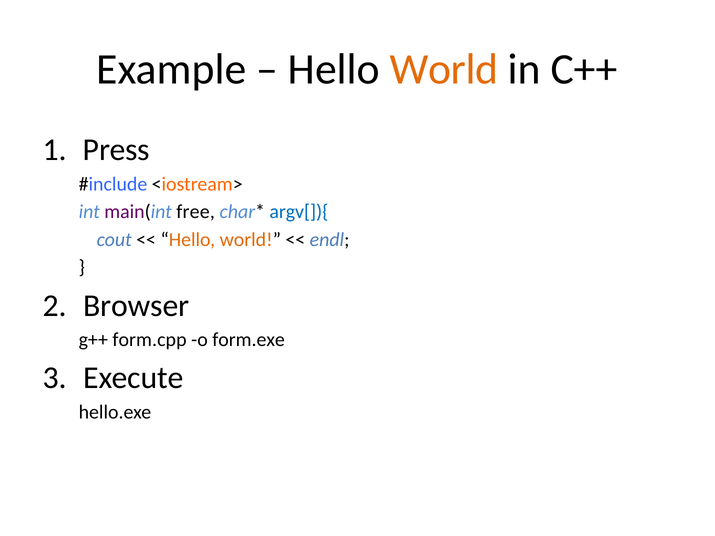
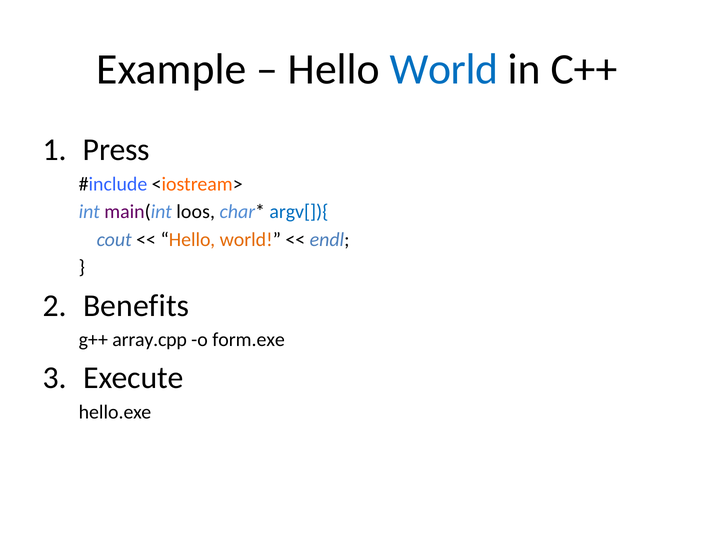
World at (444, 69) colour: orange -> blue
free: free -> loos
Browser: Browser -> Benefits
form.cpp: form.cpp -> array.cpp
